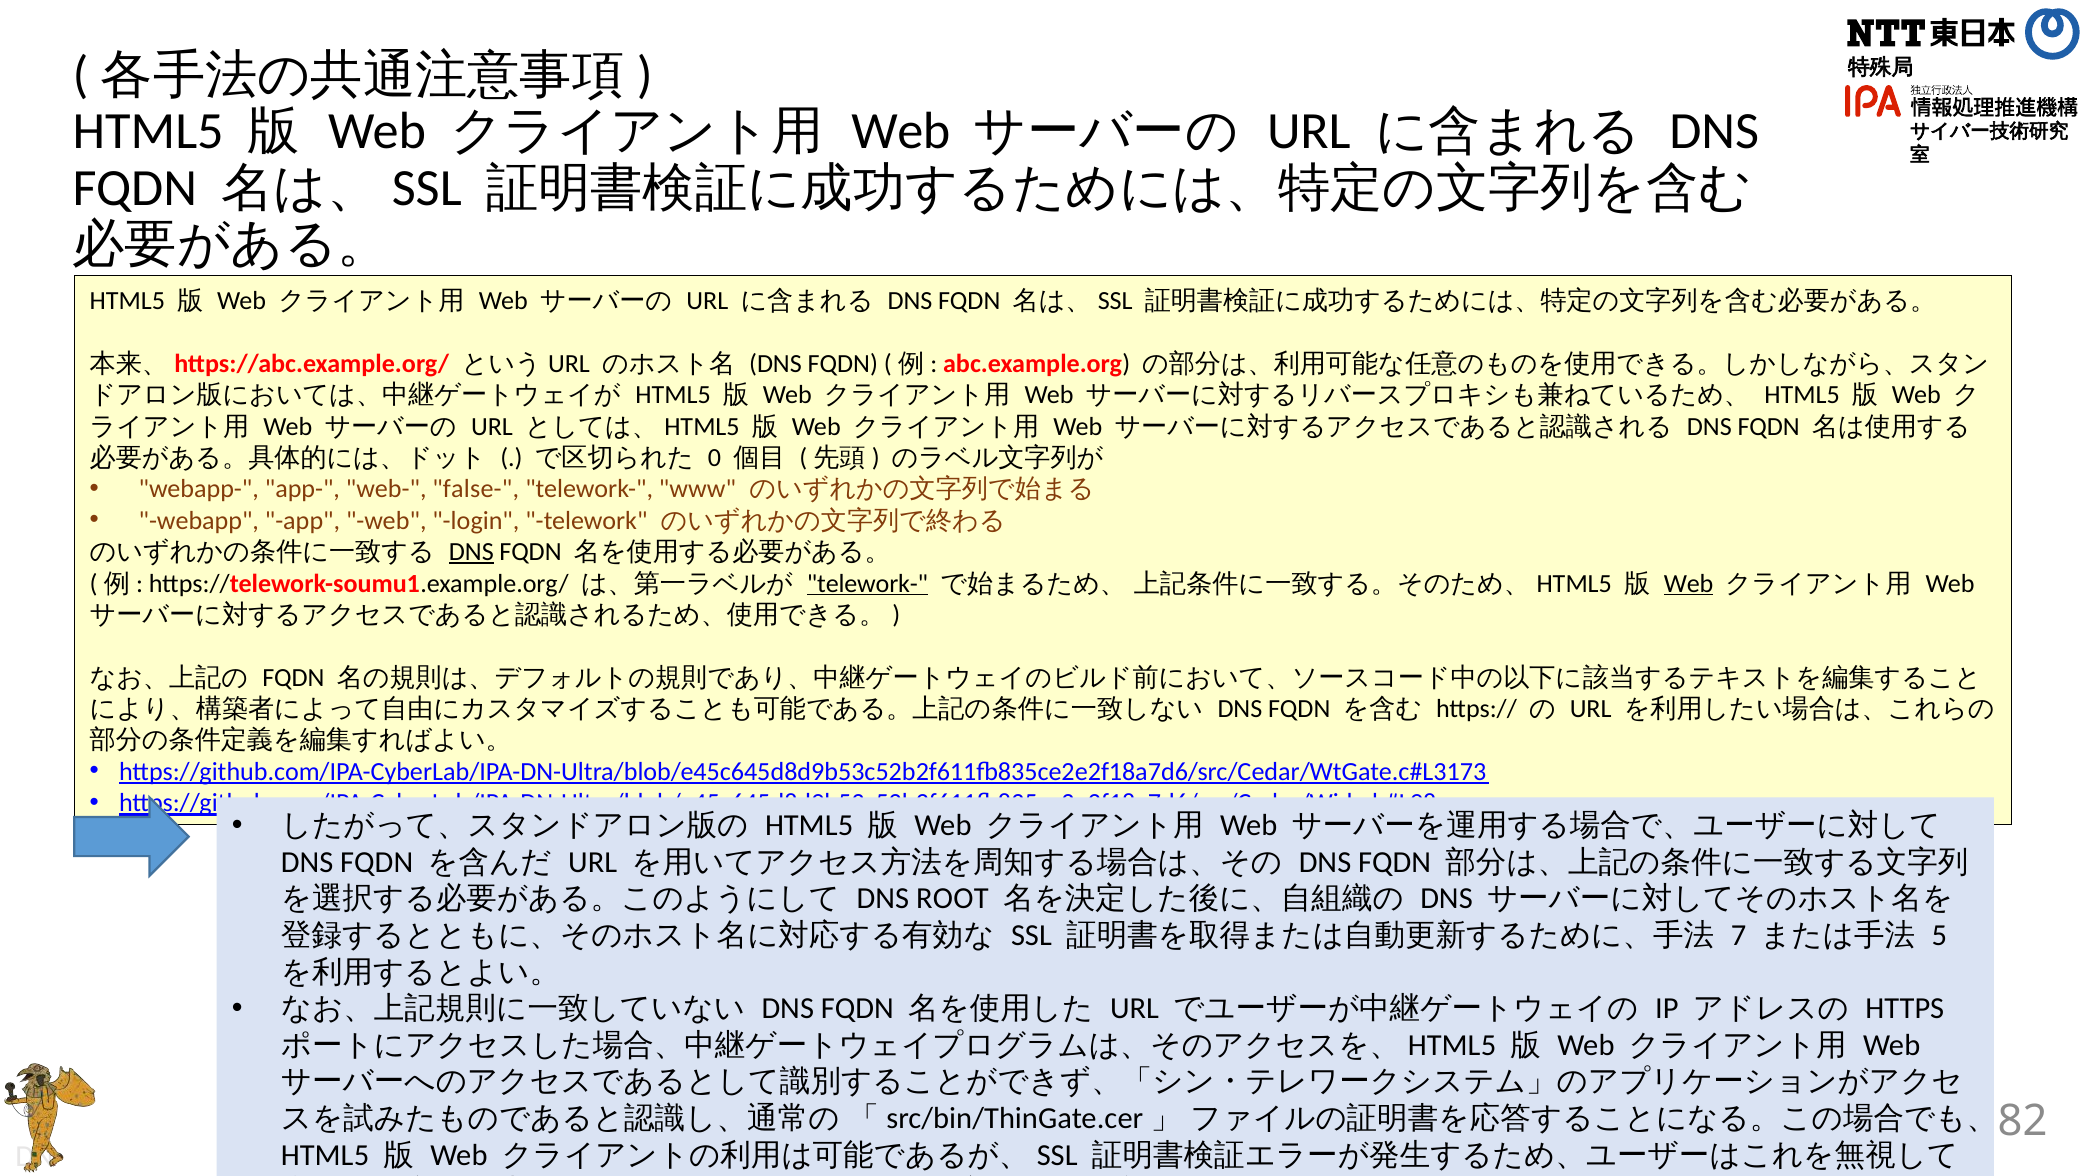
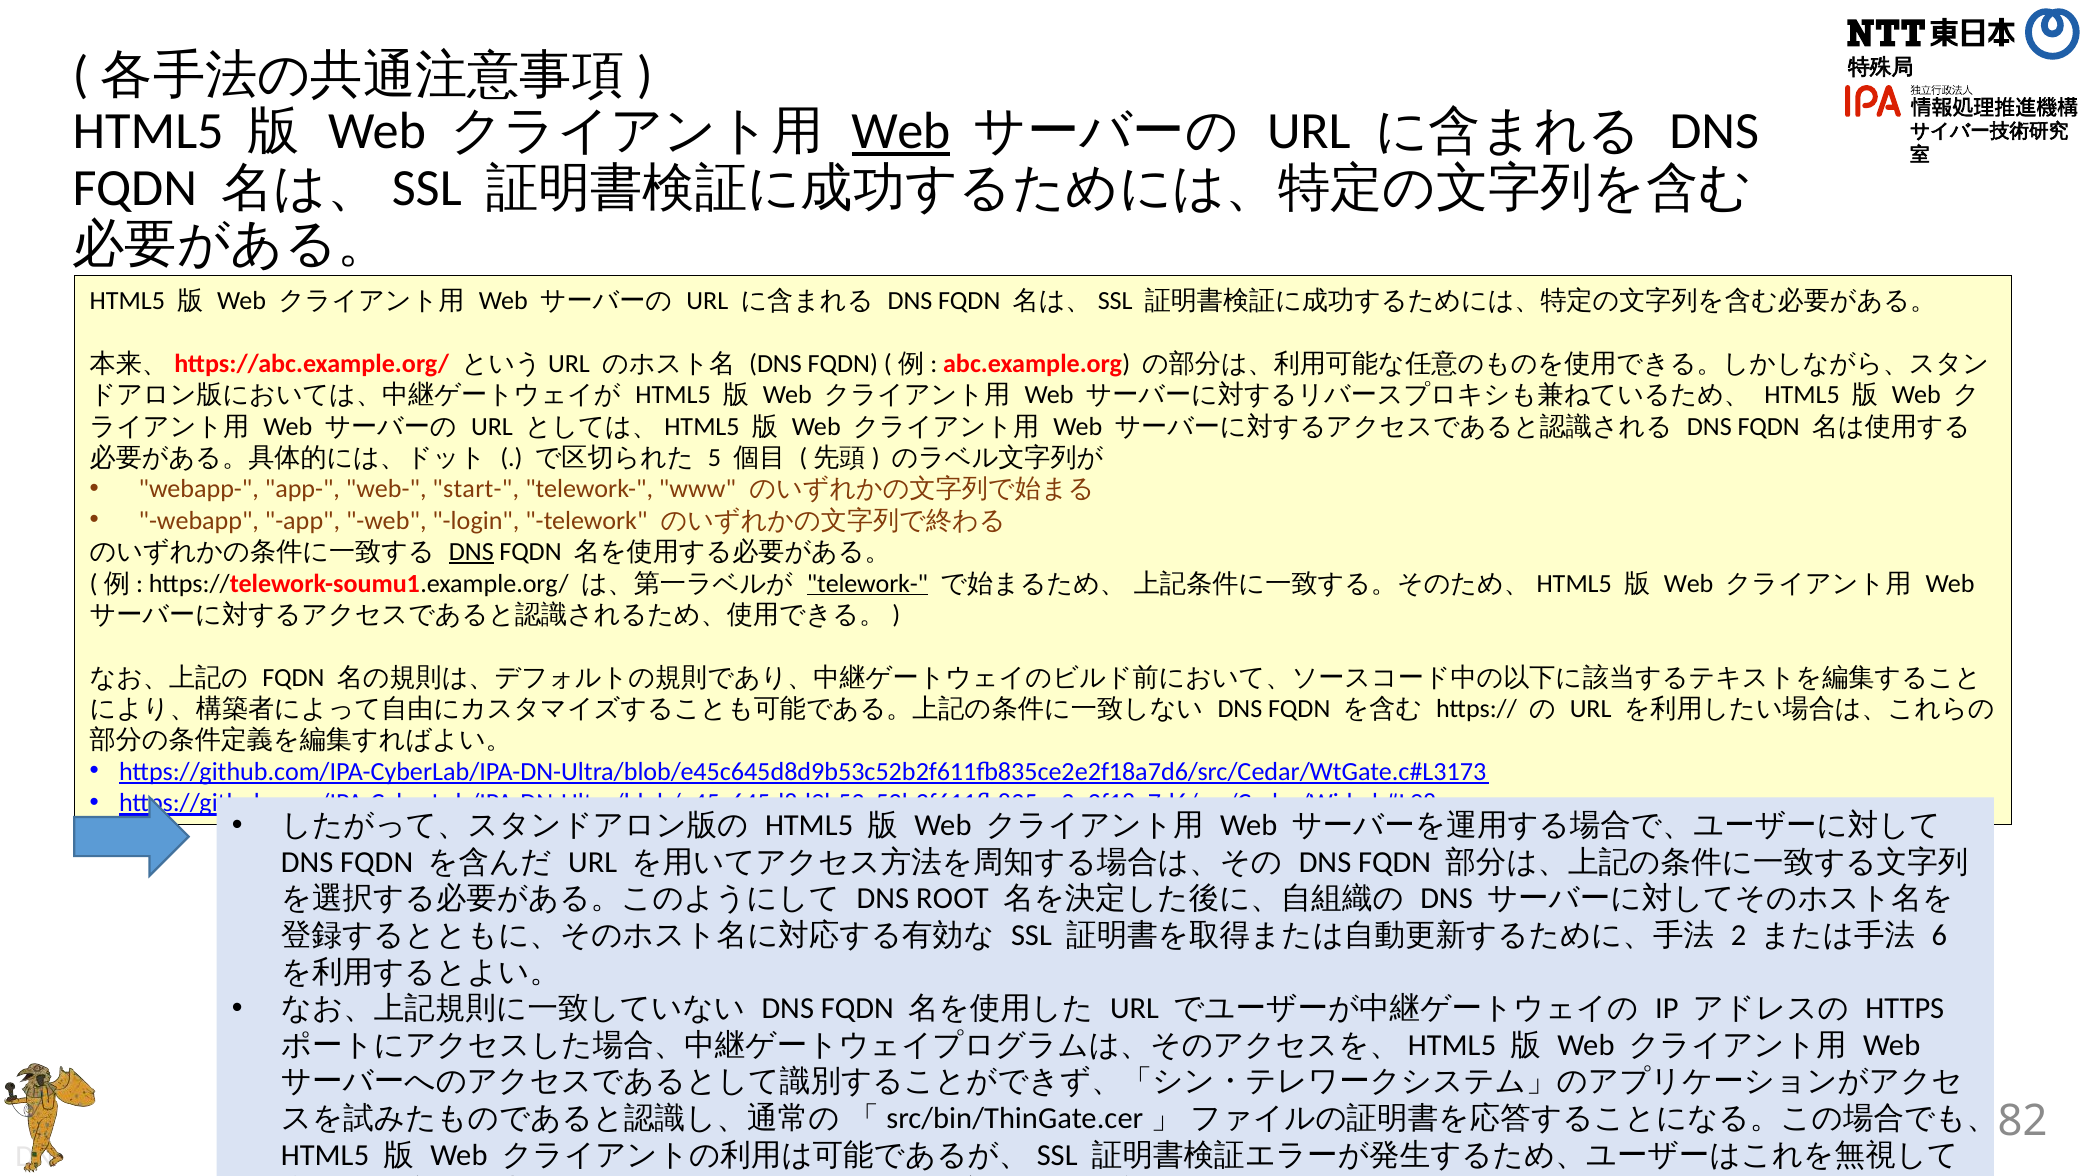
Web at (901, 131) underline: none -> present
0: 0 -> 5
false-: false- -> start-
Web at (1689, 583) underline: present -> none
7: 7 -> 2
5: 5 -> 6
